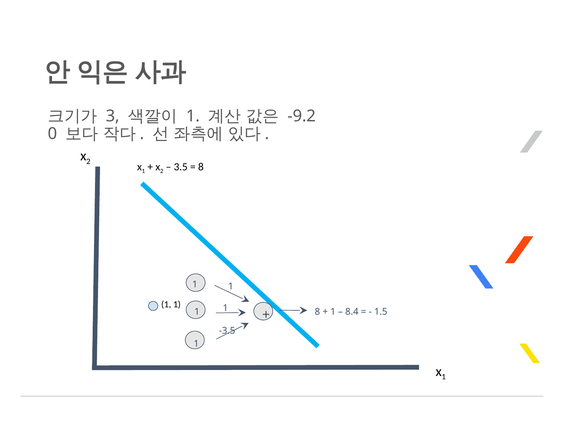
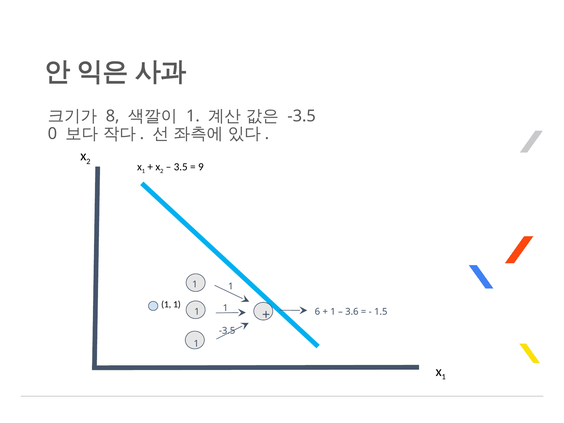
3: 3 -> 8
-9.2 at (302, 116): -9.2 -> -3.5
8 at (201, 167): 8 -> 9
1 8: 8 -> 6
8.4: 8.4 -> 3.6
